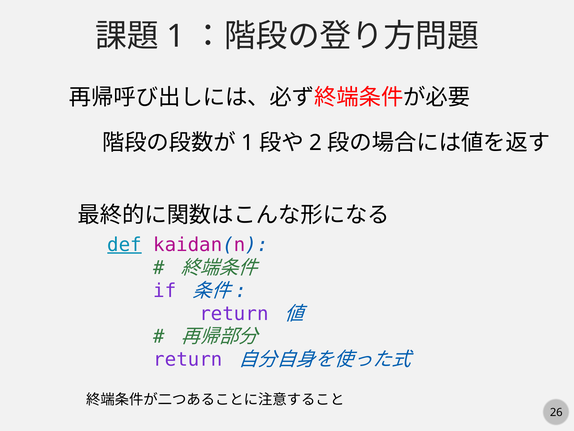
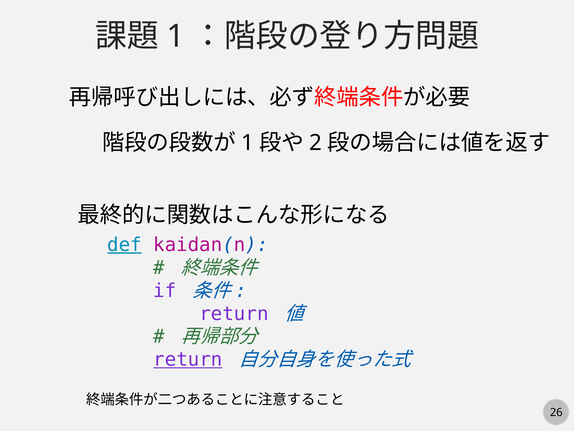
return at (188, 359) underline: none -> present
